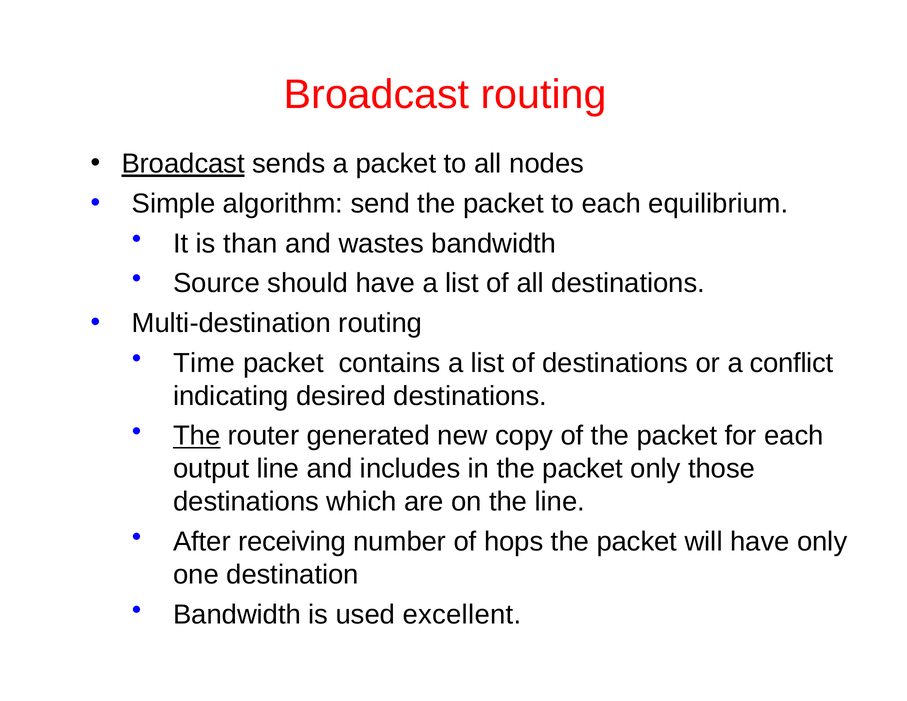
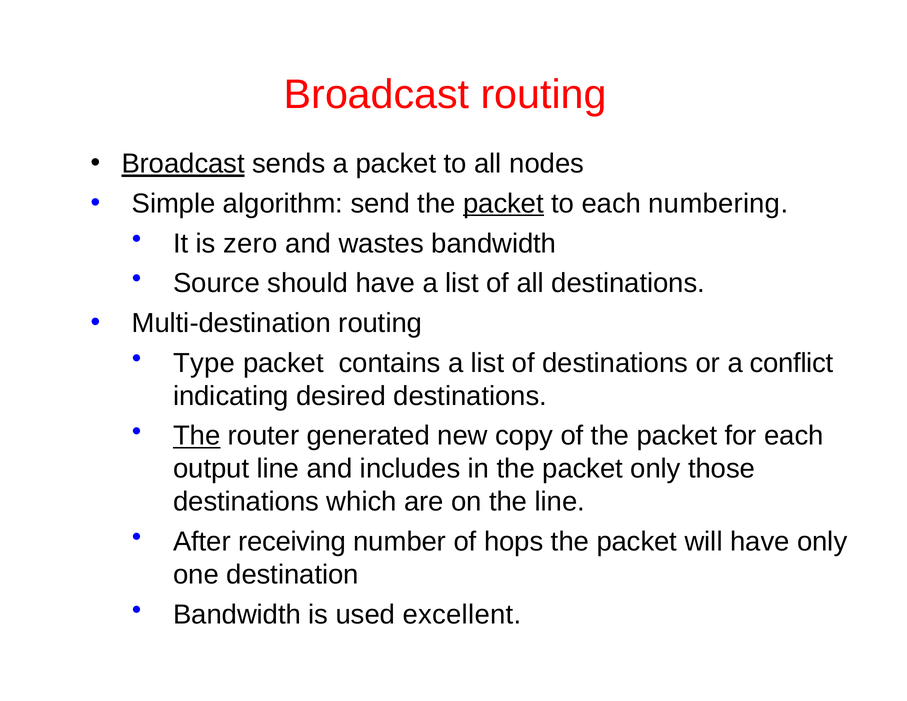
packet at (503, 204) underline: none -> present
equilibrium: equilibrium -> numbering
than: than -> zero
Time: Time -> Type
